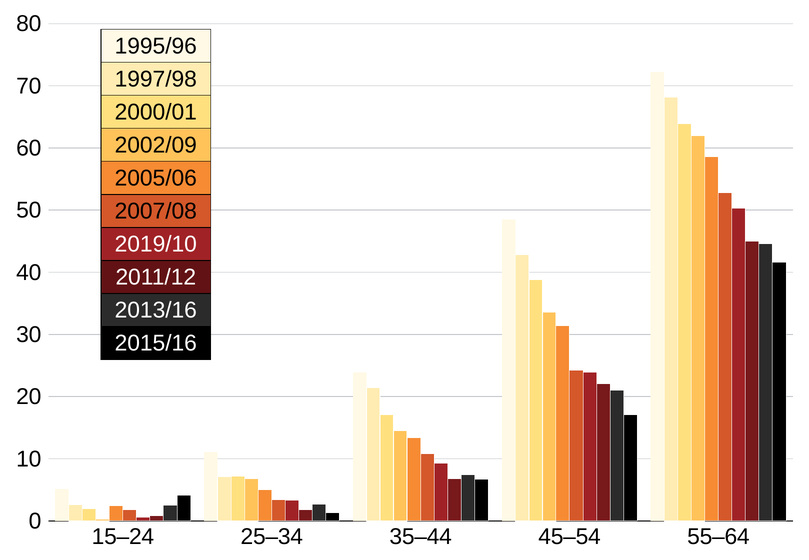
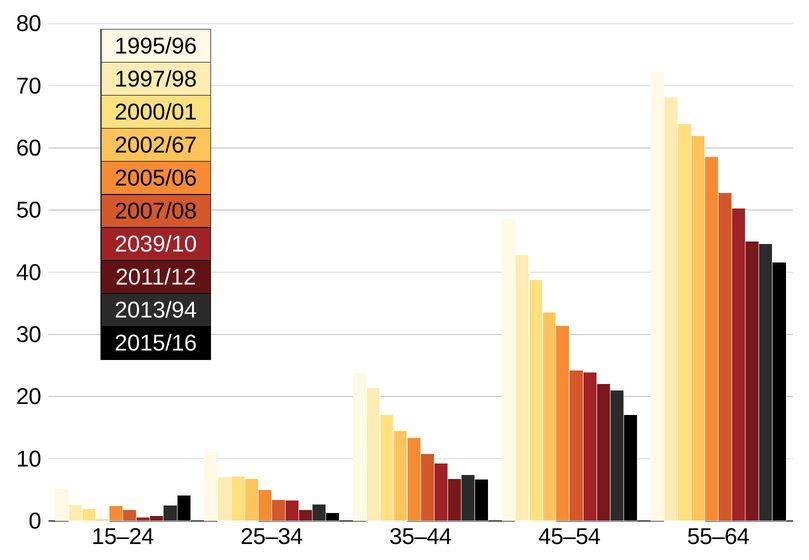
2002/09: 2002/09 -> 2002/67
2019/10: 2019/10 -> 2039/10
2013/16: 2013/16 -> 2013/94
